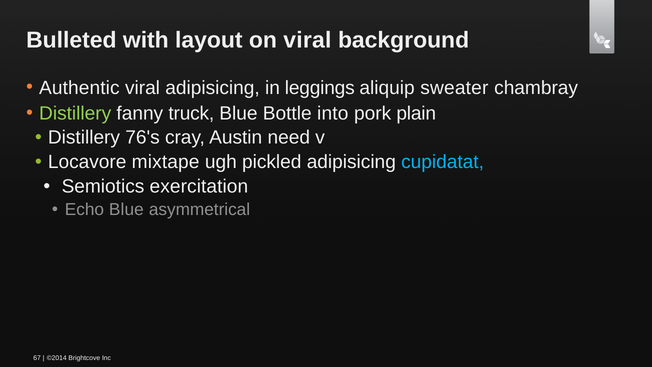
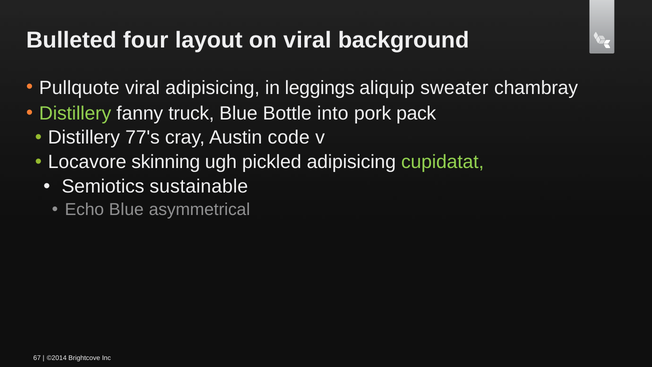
with: with -> four
Authentic: Authentic -> Pullquote
plain: plain -> pack
76's: 76's -> 77's
need: need -> code
mixtape: mixtape -> skinning
cupidatat colour: light blue -> light green
exercitation: exercitation -> sustainable
